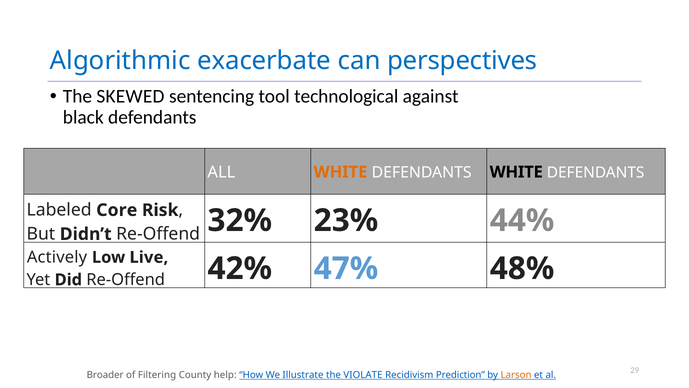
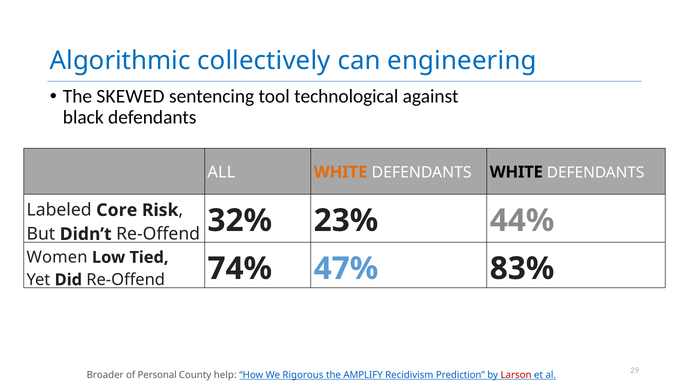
exacerbate: exacerbate -> collectively
perspectives: perspectives -> engineering
Actively: Actively -> Women
Live: Live -> Tied
42%: 42% -> 74%
48%: 48% -> 83%
Filtering: Filtering -> Personal
Illustrate: Illustrate -> Rigorous
VIOLATE: VIOLATE -> AMPLIFY
Larson colour: orange -> red
